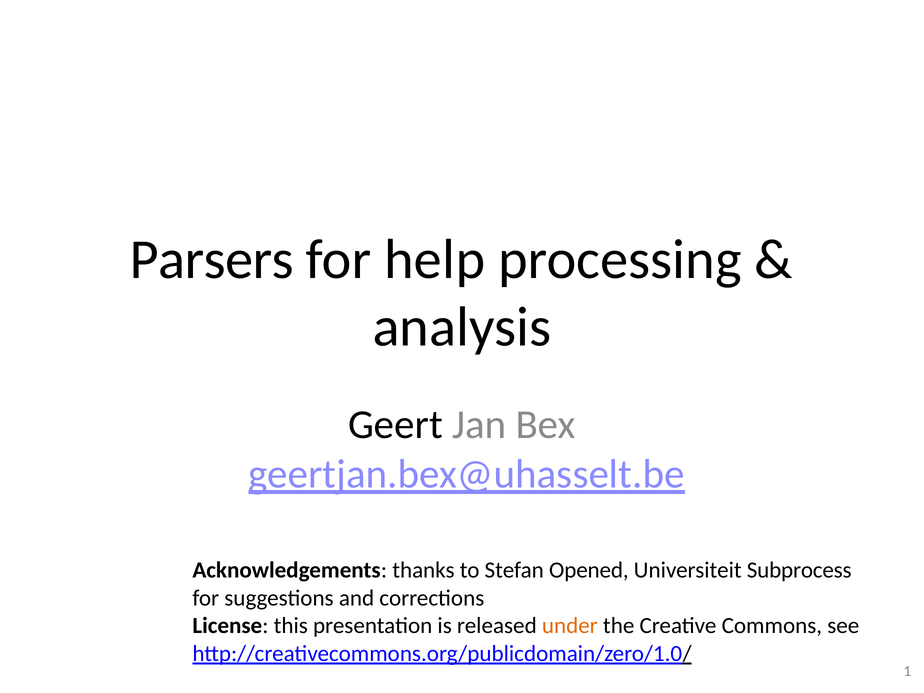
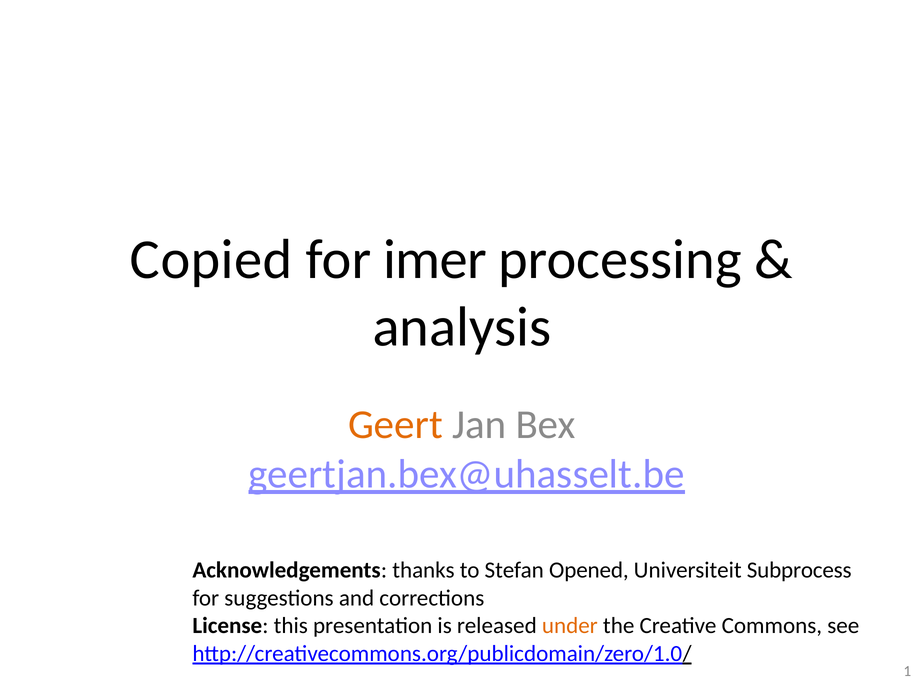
Parsers: Parsers -> Copied
help: help -> imer
Geert colour: black -> orange
